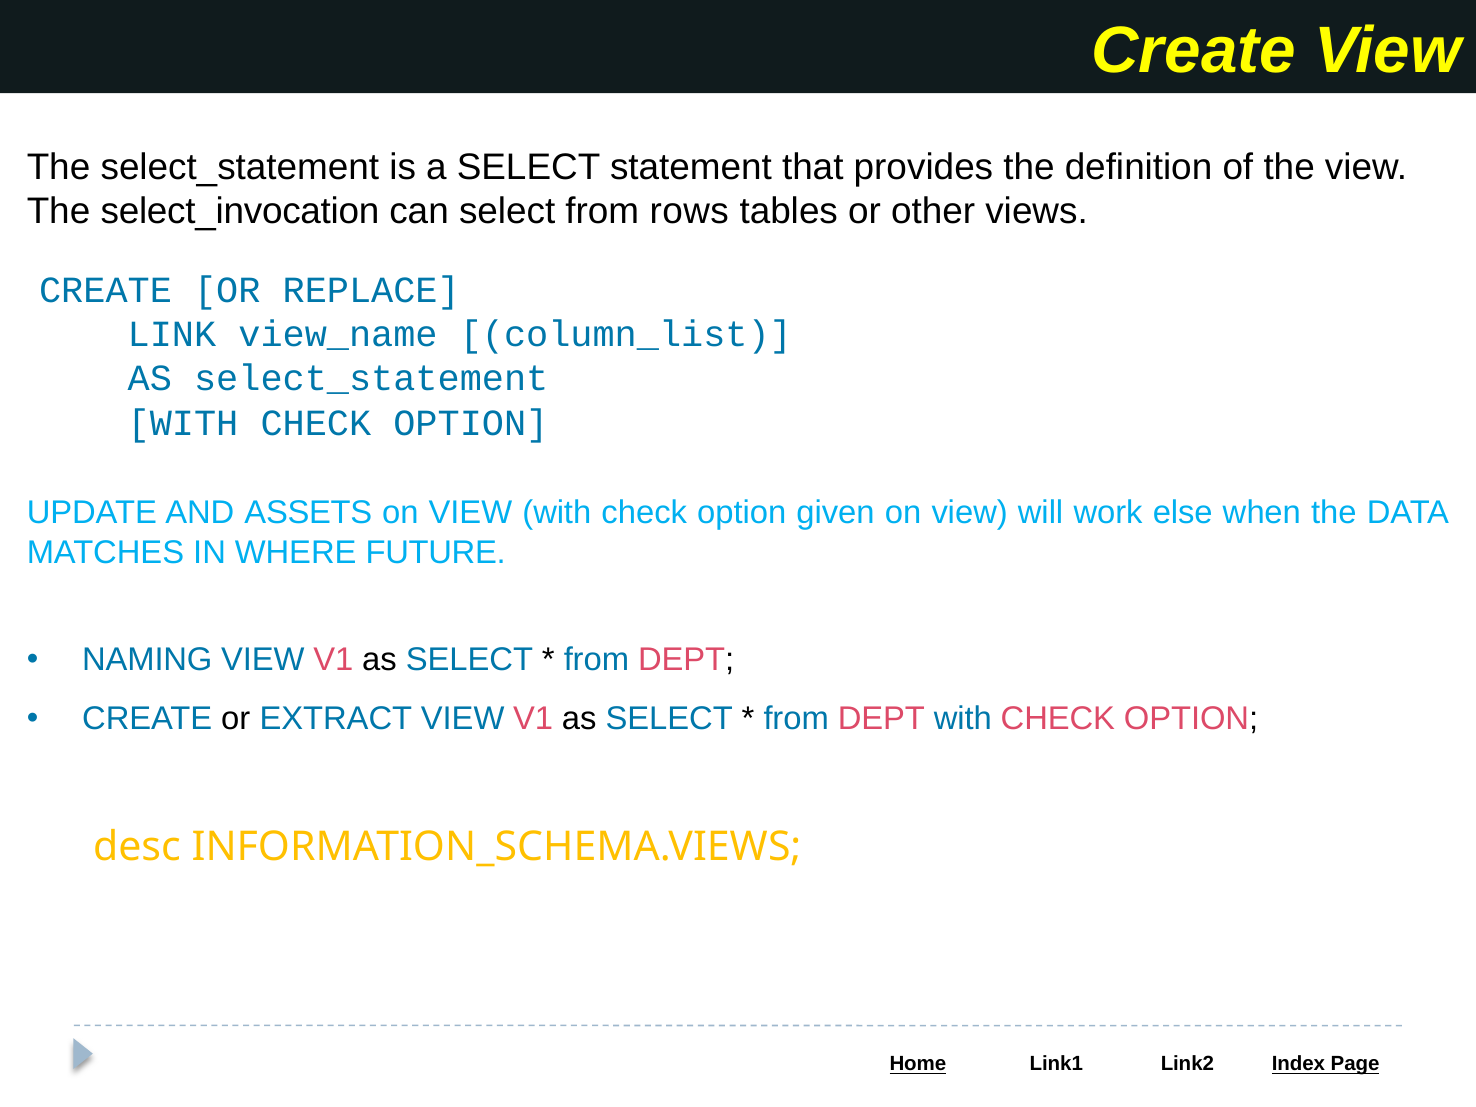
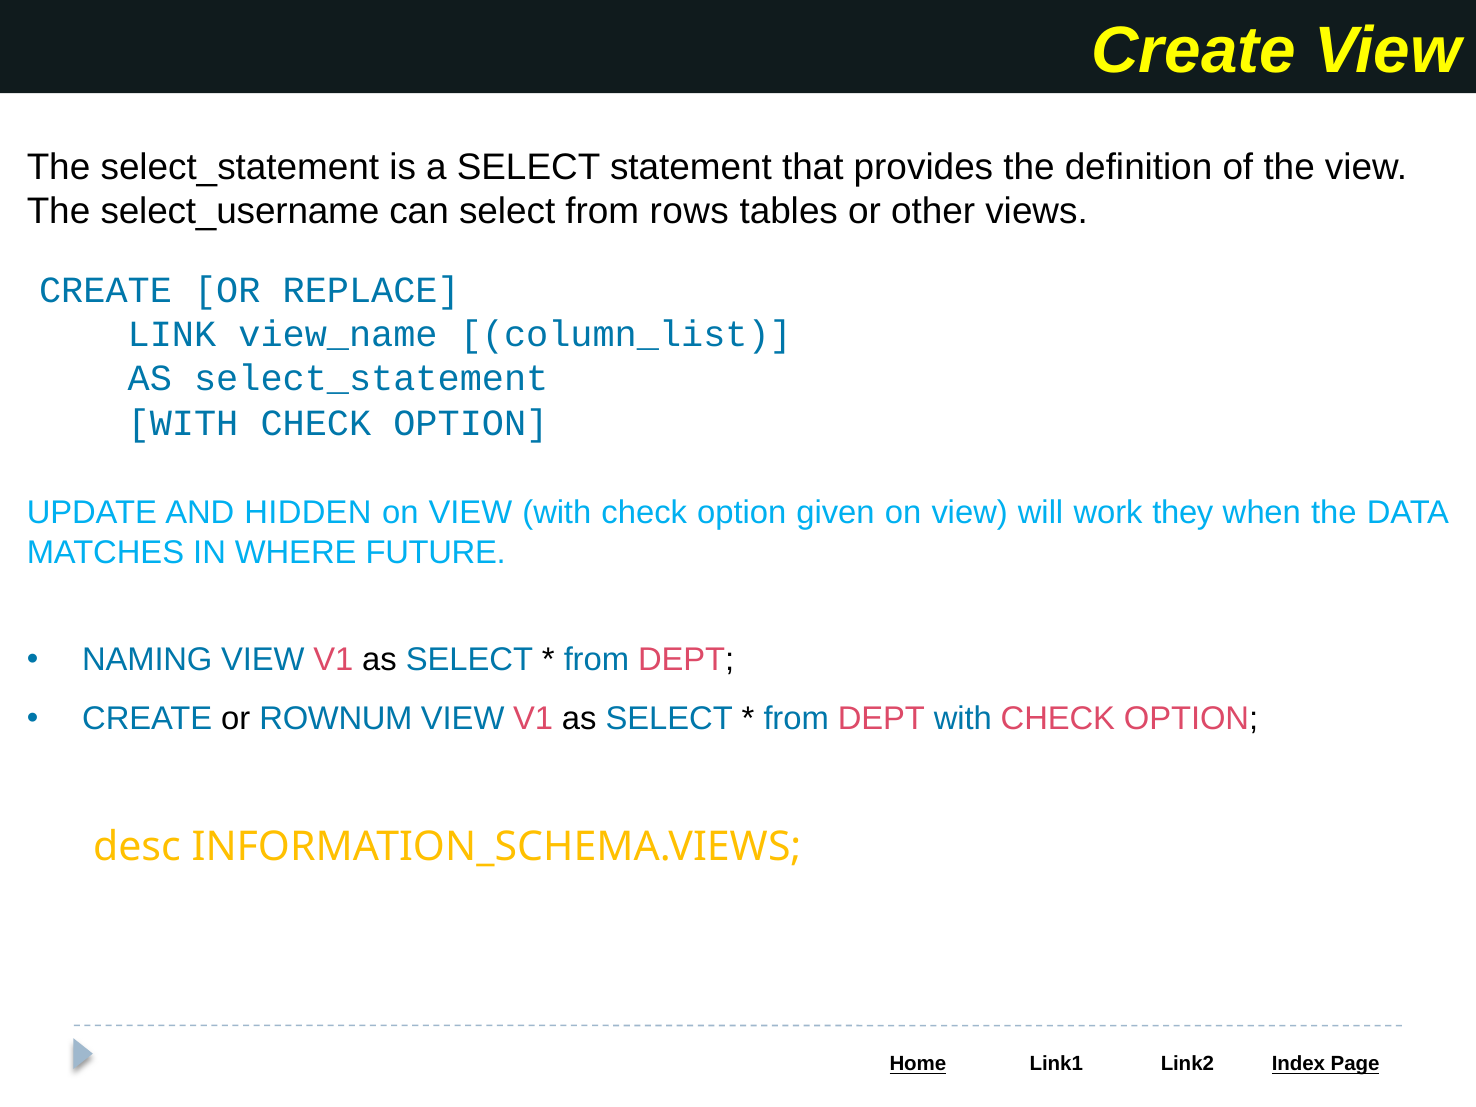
select_invocation: select_invocation -> select_username
ASSETS: ASSETS -> HIDDEN
else: else -> they
EXTRACT: EXTRACT -> ROWNUM
